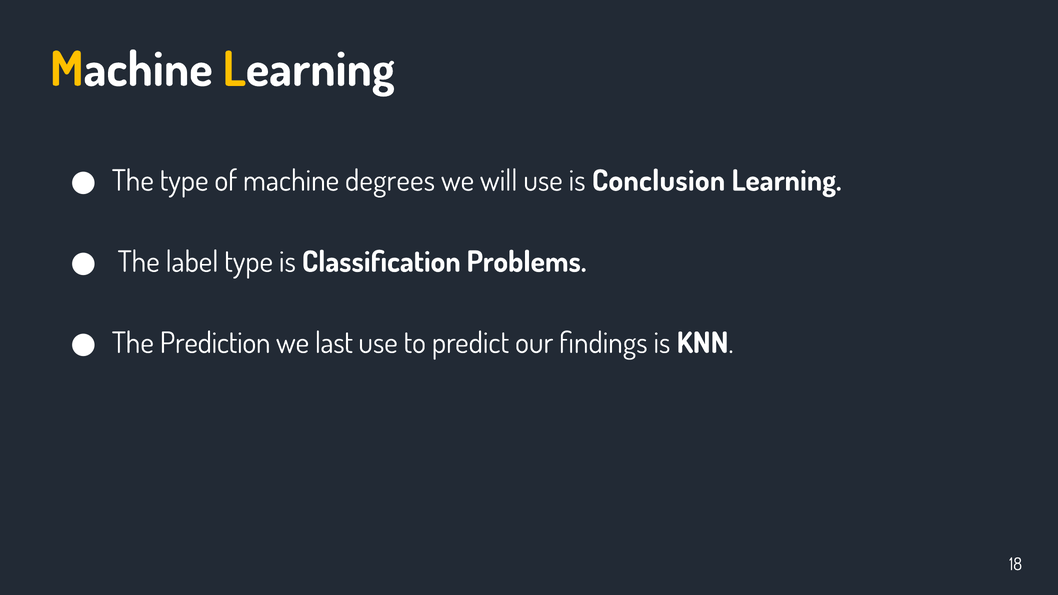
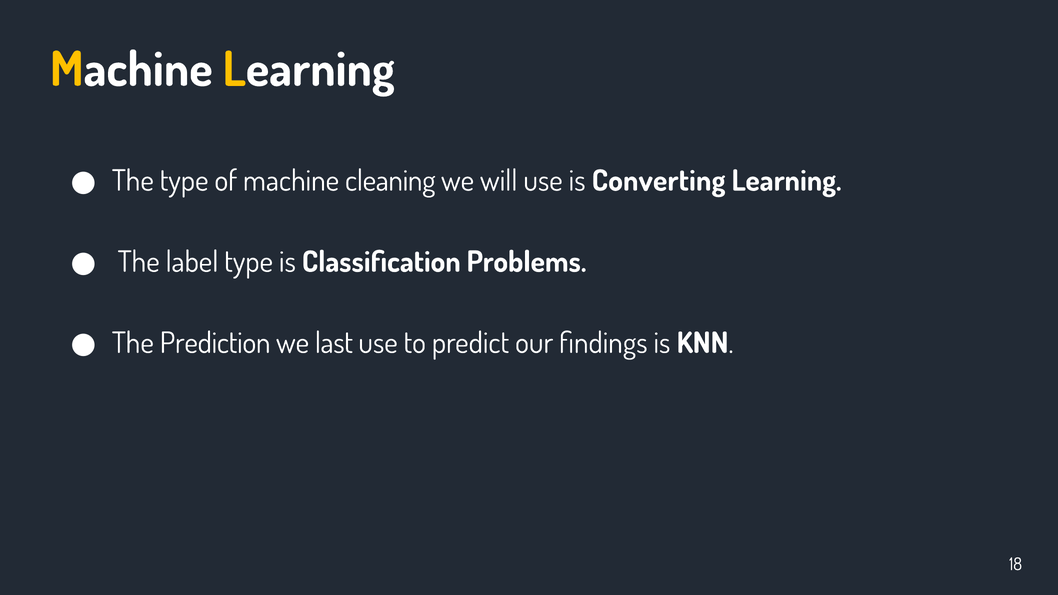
degrees: degrees -> cleaning
Conclusion: Conclusion -> Converting
